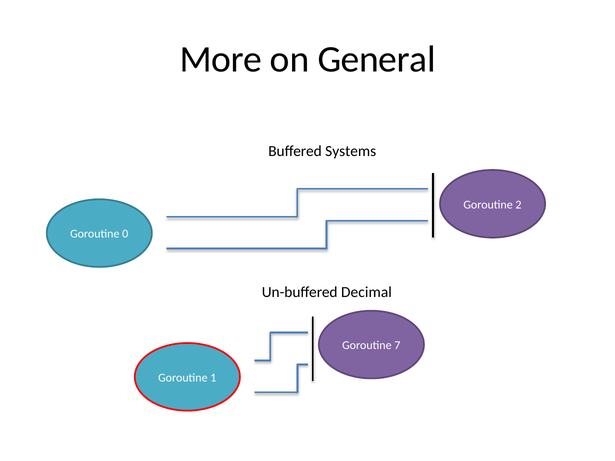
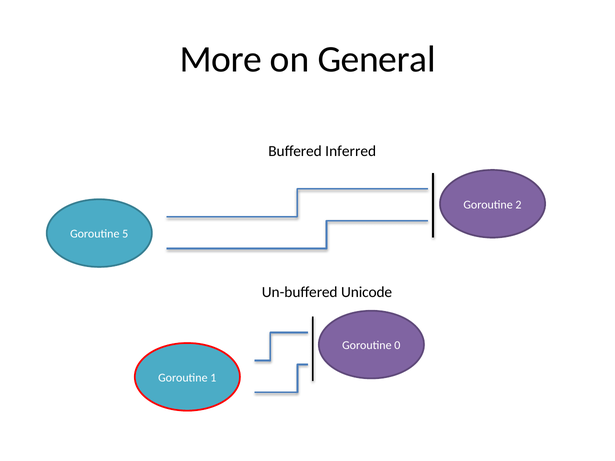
Systems: Systems -> Inferred
0: 0 -> 5
Decimal: Decimal -> Unicode
7: 7 -> 0
